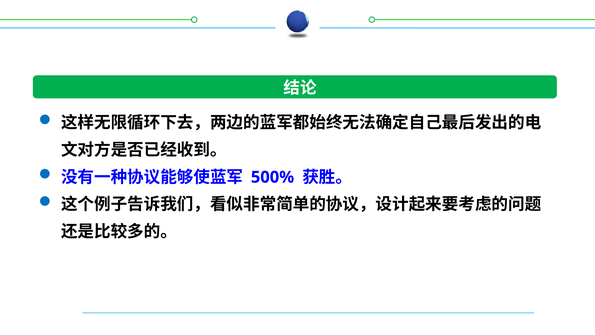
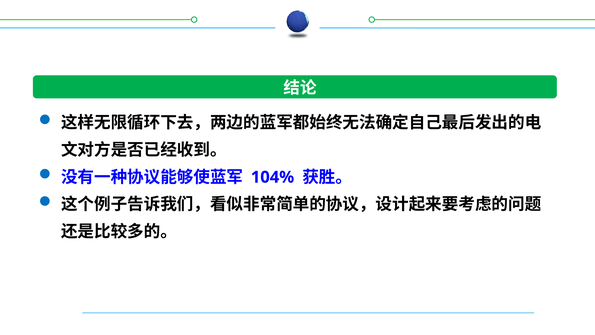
500%: 500% -> 104%
